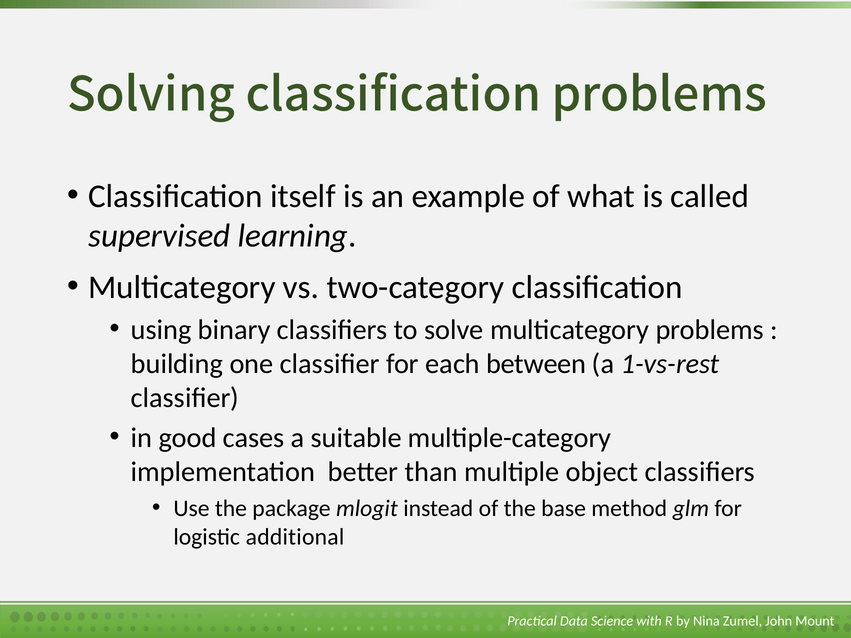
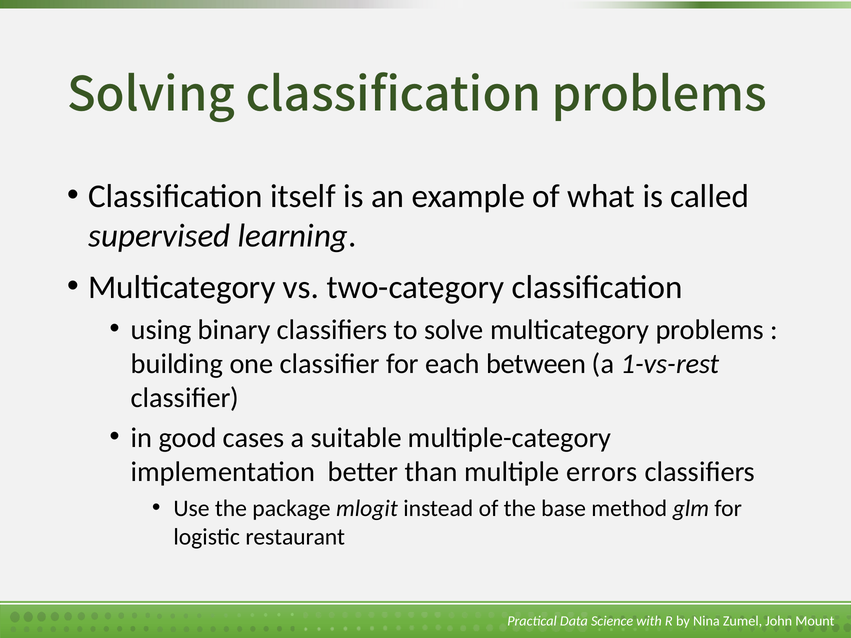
object: object -> errors
additional: additional -> restaurant
